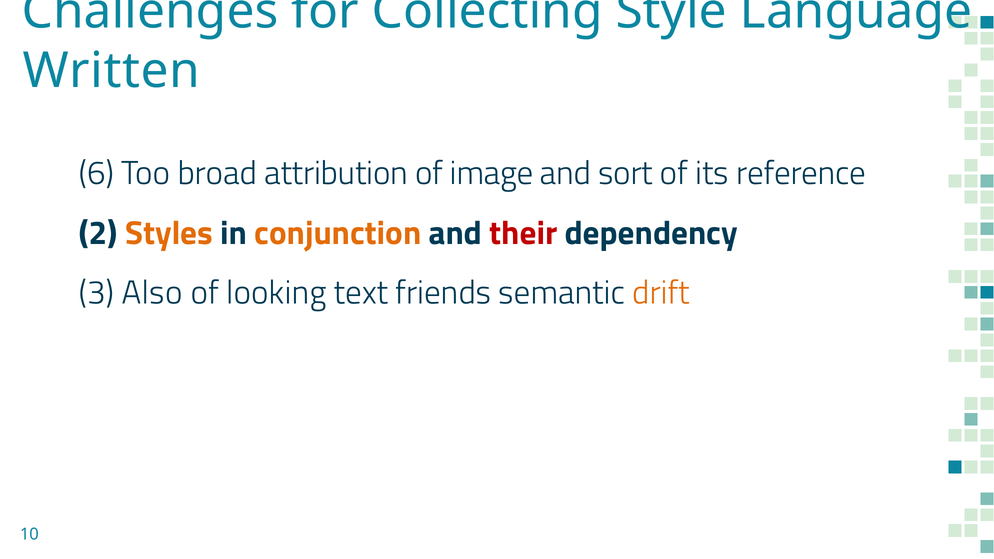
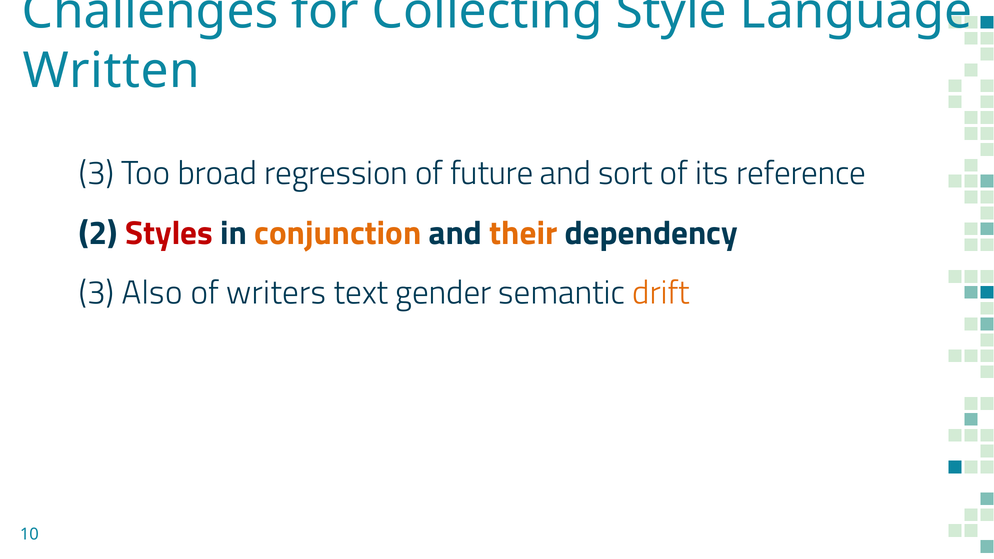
6 at (96, 174): 6 -> 3
attribution: attribution -> regression
image: image -> future
Styles colour: orange -> red
their colour: red -> orange
looking: looking -> writers
friends: friends -> gender
